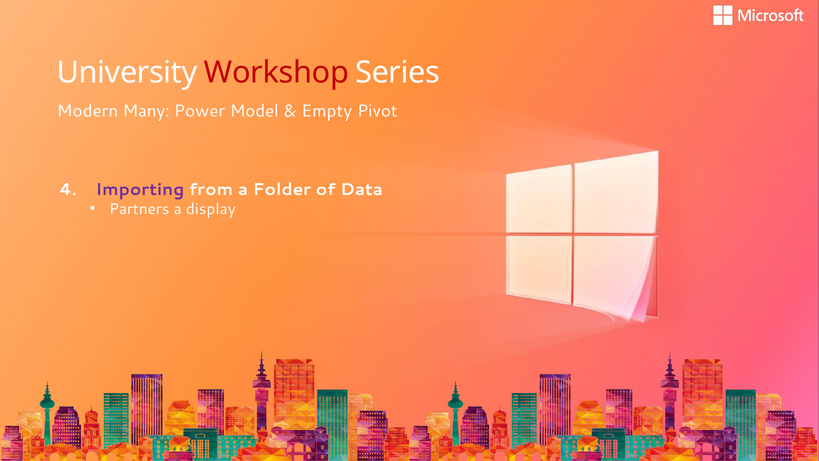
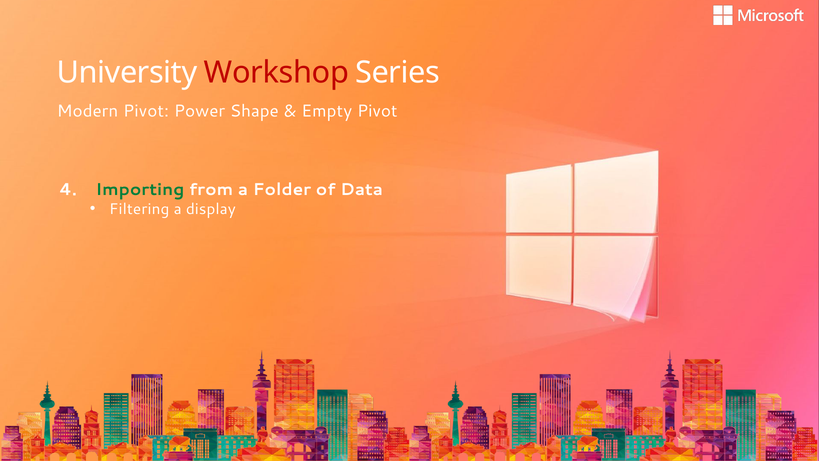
Modern Many: Many -> Pivot
Model: Model -> Shape
Importing colour: purple -> green
Partners: Partners -> Filtering
